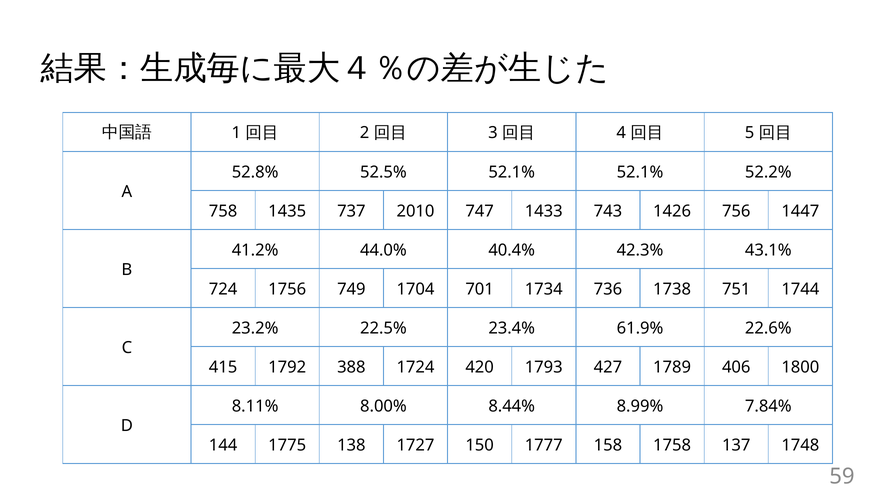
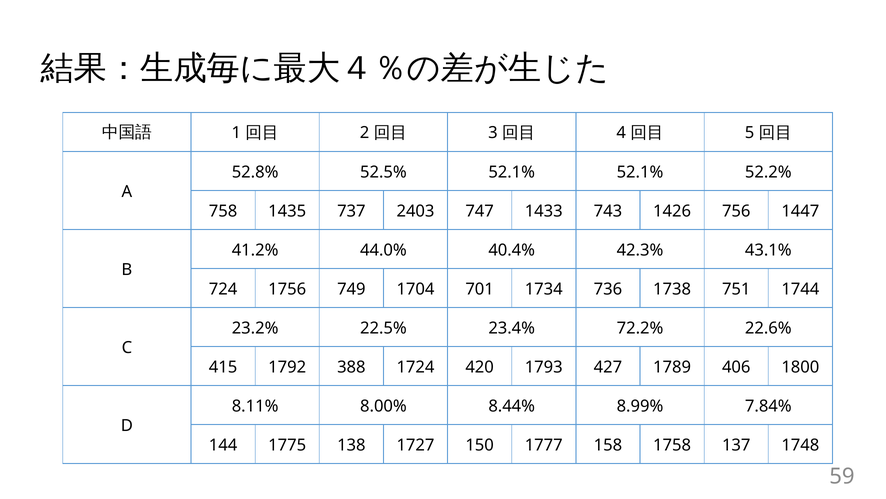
2010: 2010 -> 2403
61.9%: 61.9% -> 72.2%
